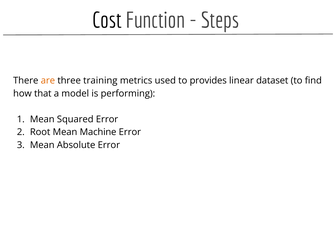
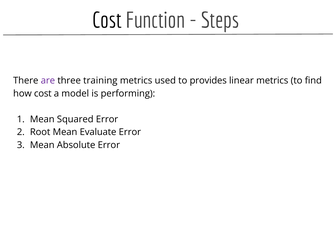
are colour: orange -> purple
linear dataset: dataset -> metrics
how that: that -> cost
Machine: Machine -> Evaluate
